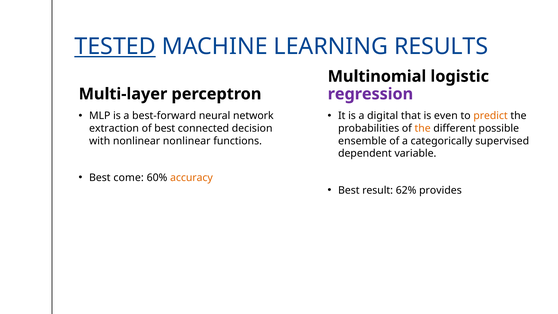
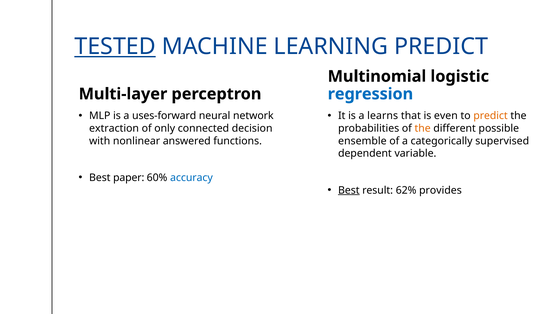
LEARNING RESULTS: RESULTS -> PREDICT
regression colour: purple -> blue
best-forward: best-forward -> uses-forward
digital: digital -> learns
of best: best -> only
nonlinear nonlinear: nonlinear -> answered
come: come -> paper
accuracy colour: orange -> blue
Best at (349, 190) underline: none -> present
